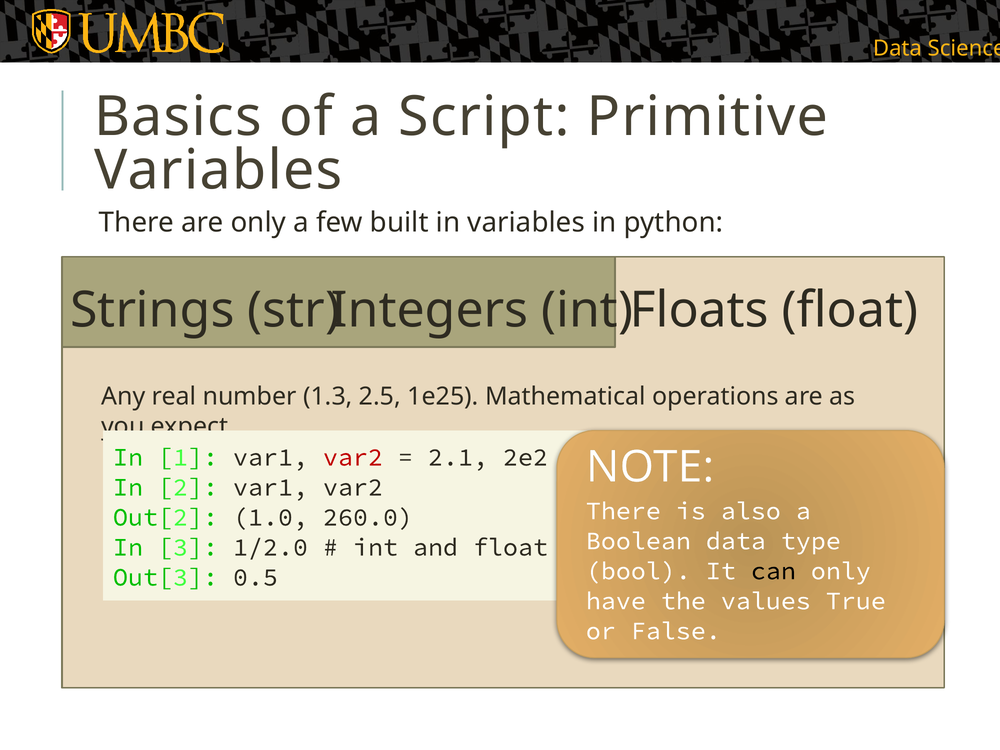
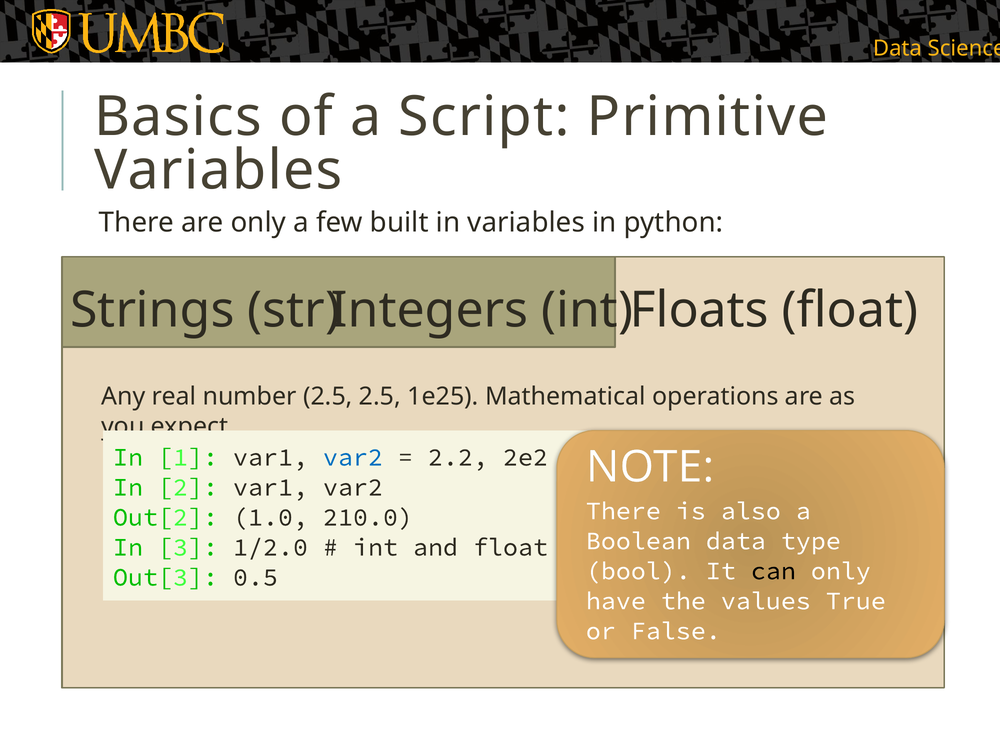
number 1.3: 1.3 -> 2.5
var2 at (353, 457) colour: red -> blue
2.1: 2.1 -> 2.2
260.0: 260.0 -> 210.0
